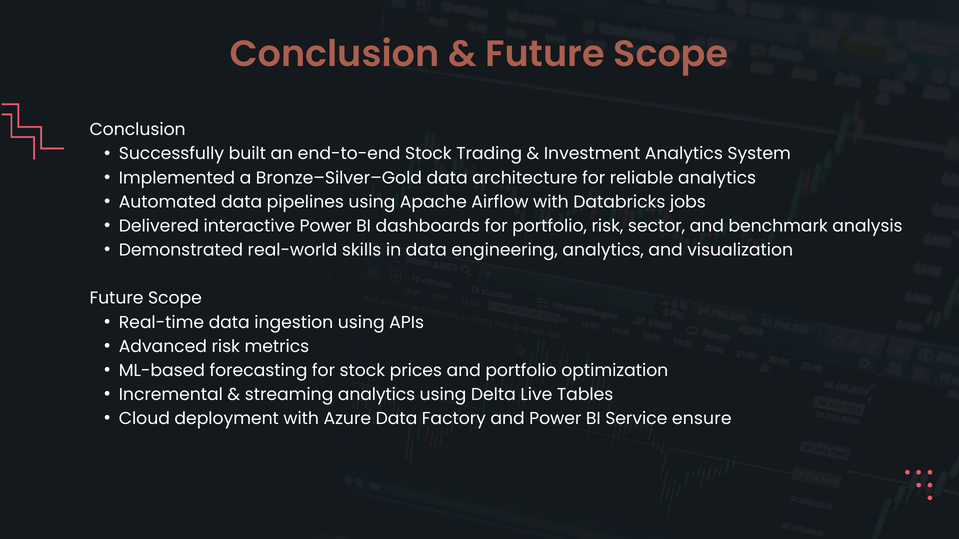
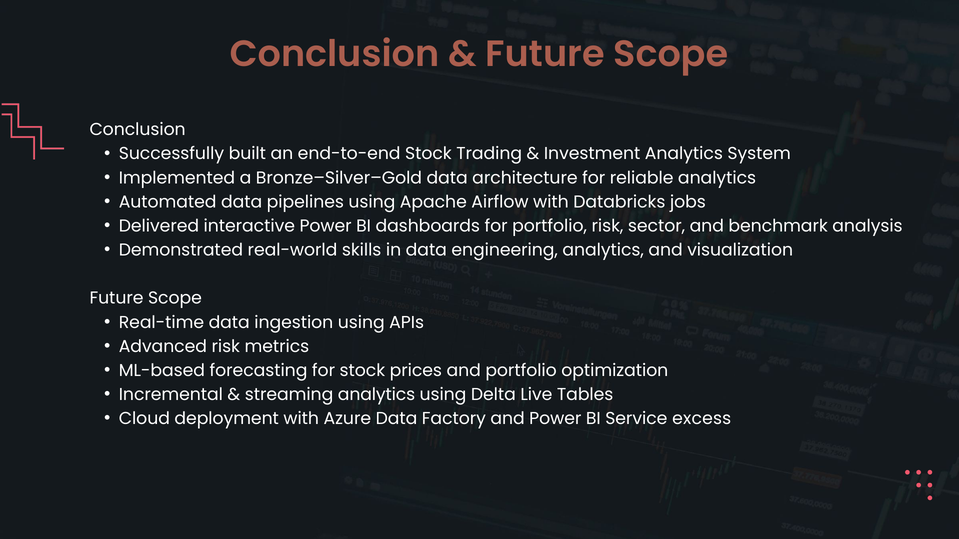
ensure: ensure -> excess
